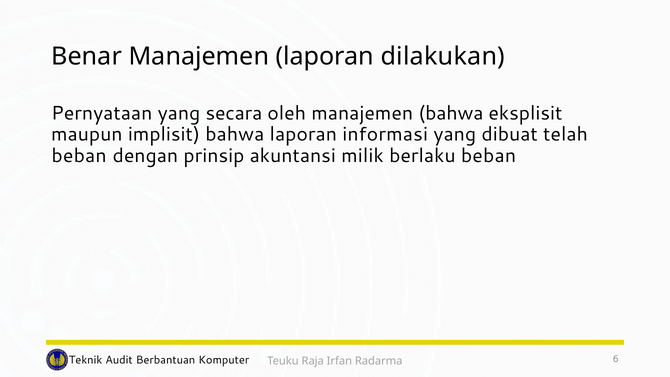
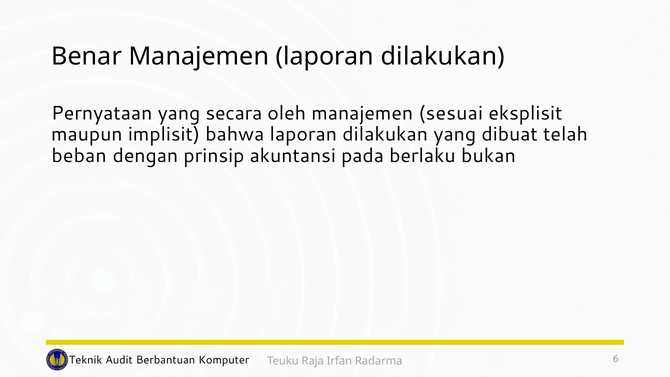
manajemen bahwa: bahwa -> sesuai
bahwa laporan informasi: informasi -> dilakukan
milik: milik -> pada
berlaku beban: beban -> bukan
